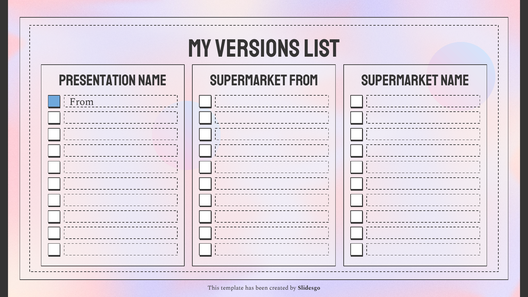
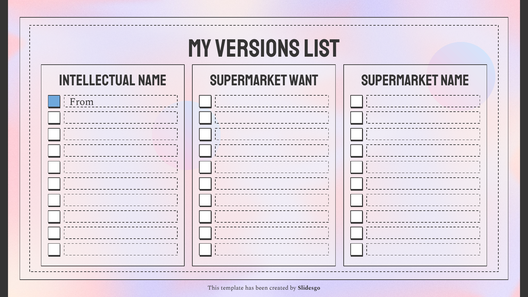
Presentation: Presentation -> Intellectual
Supermarket from: from -> want
